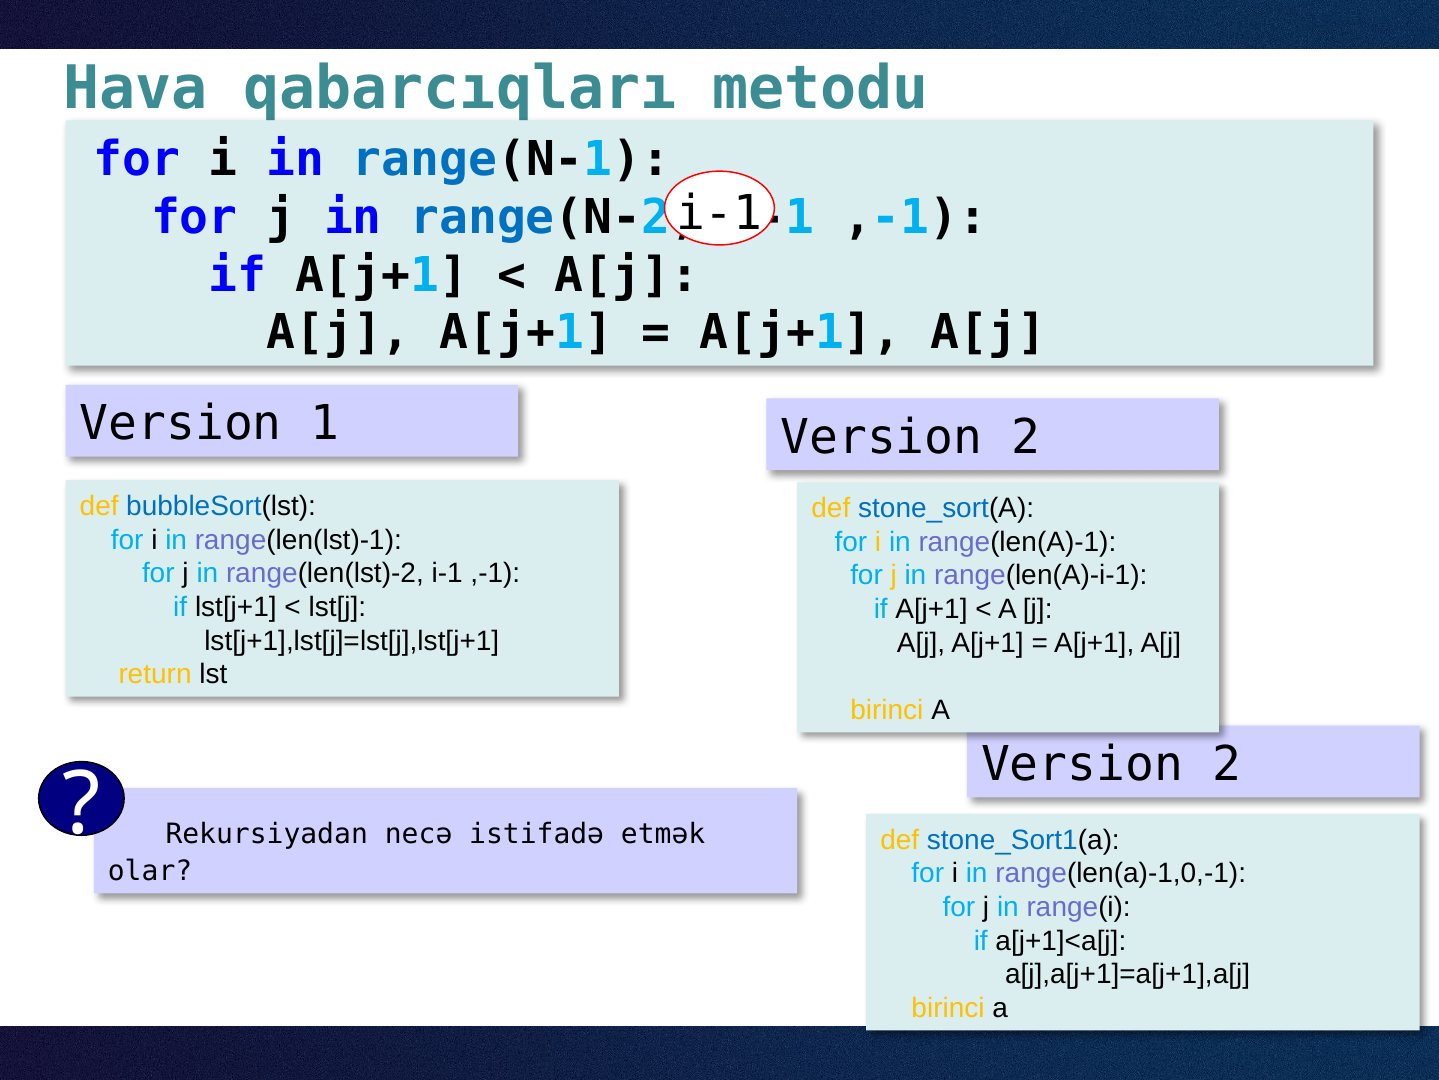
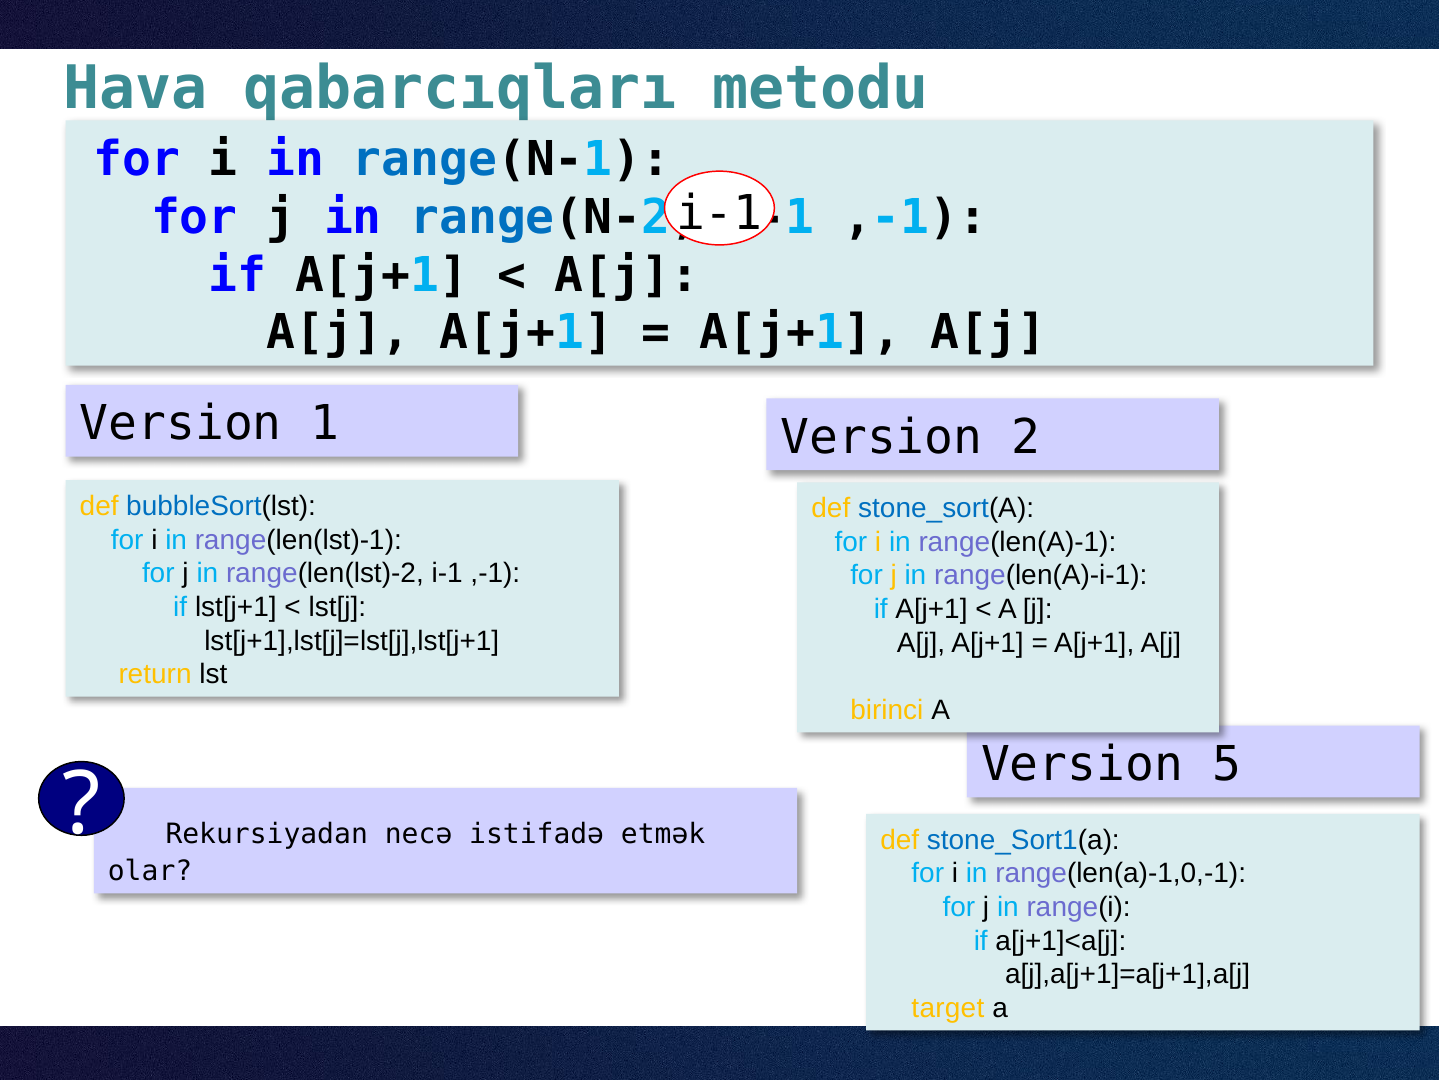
2 at (1227, 764): 2 -> 5
birinci at (948, 1008): birinci -> target
